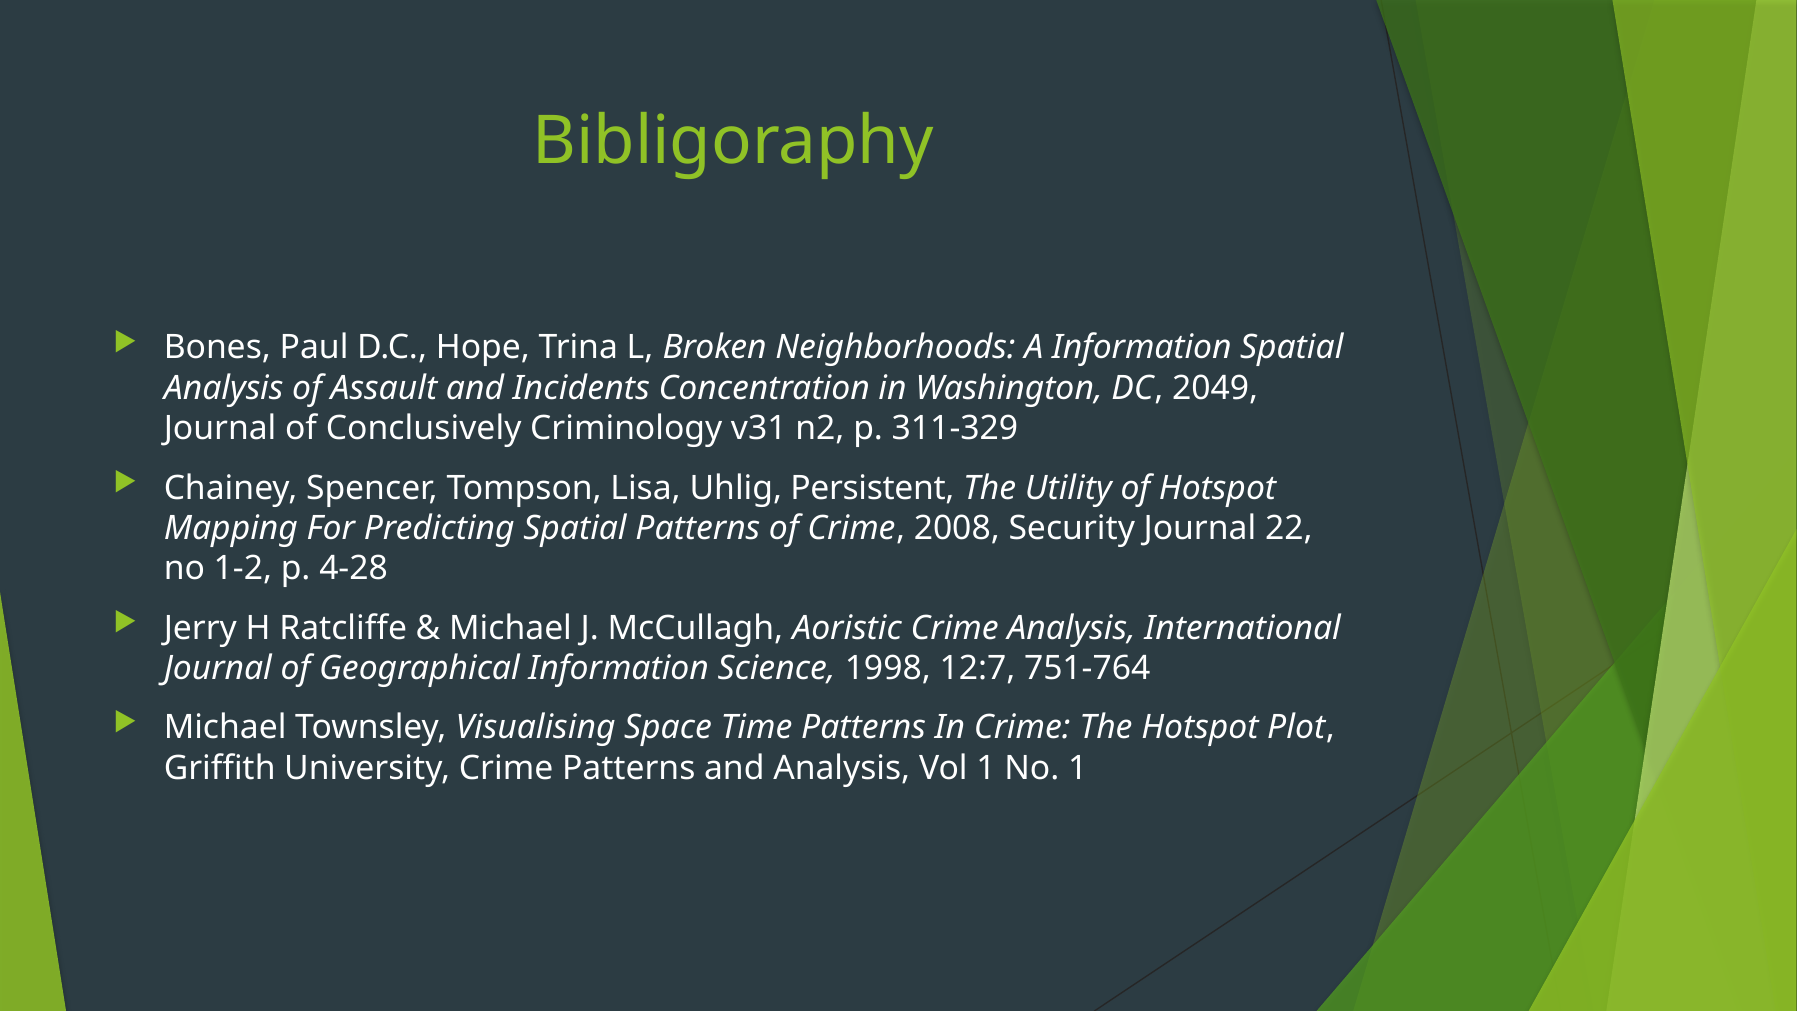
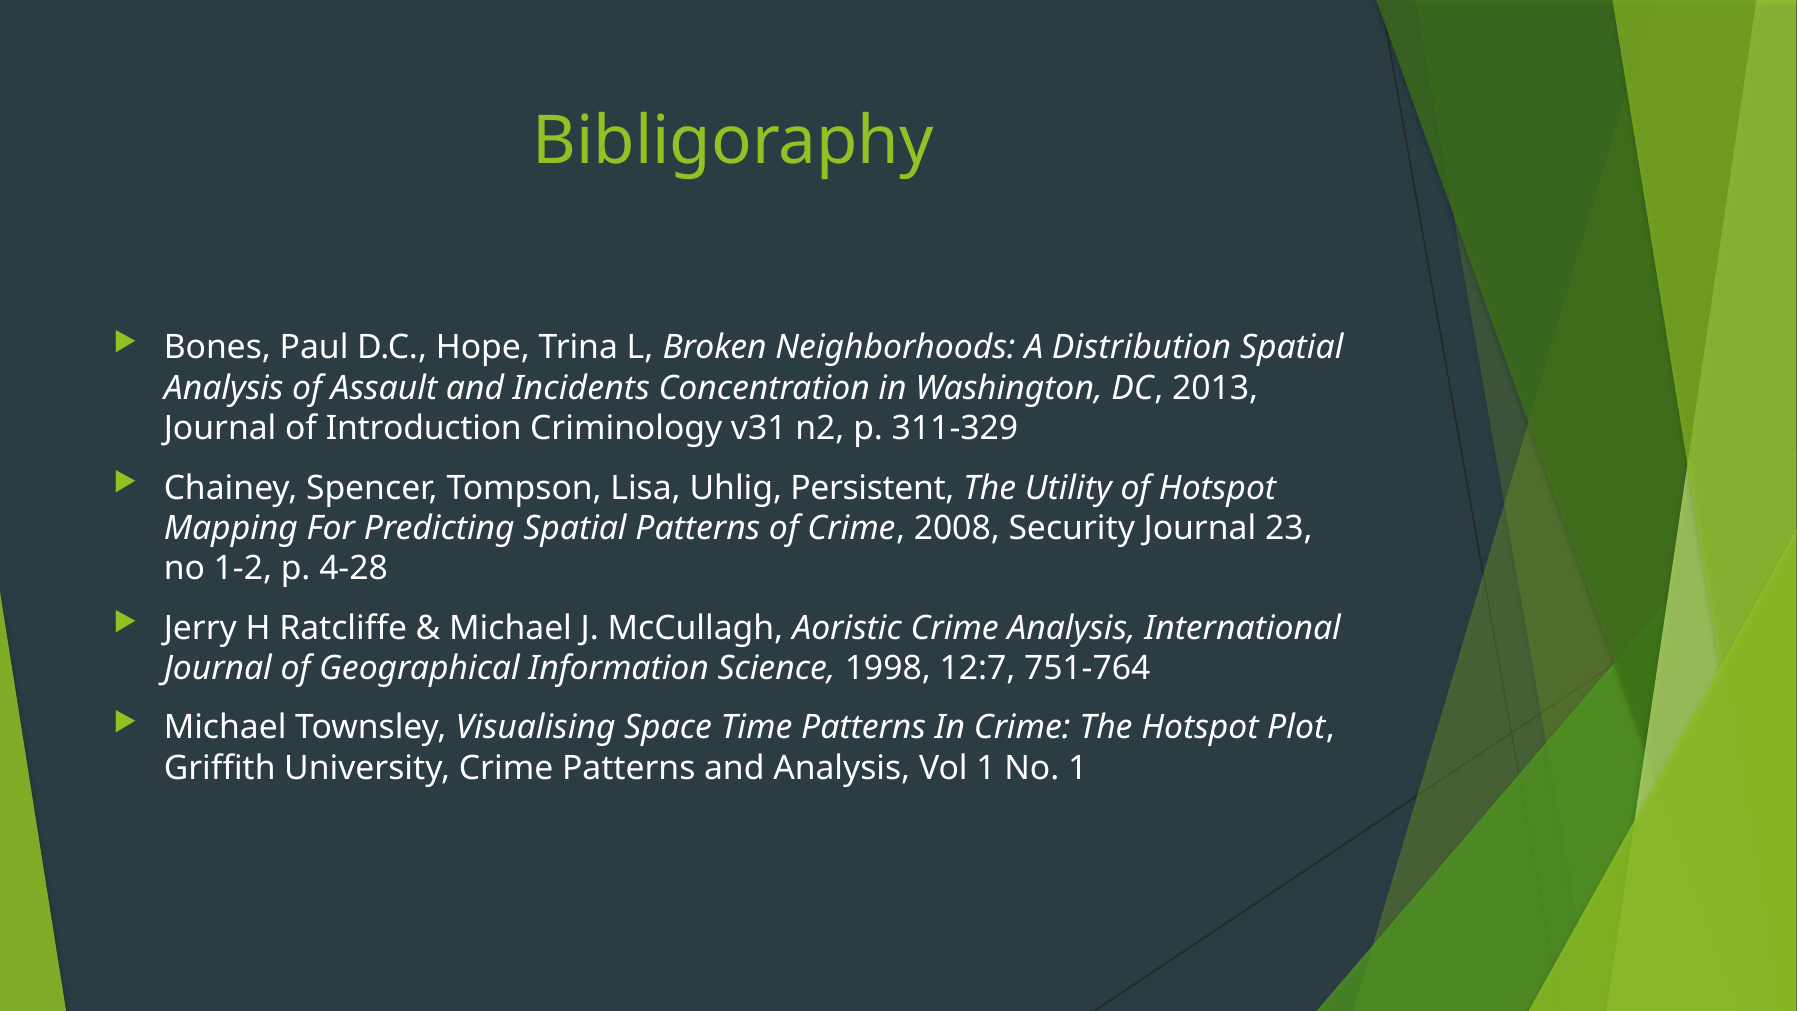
A Information: Information -> Distribution
2049: 2049 -> 2013
Conclusively: Conclusively -> Introduction
22: 22 -> 23
